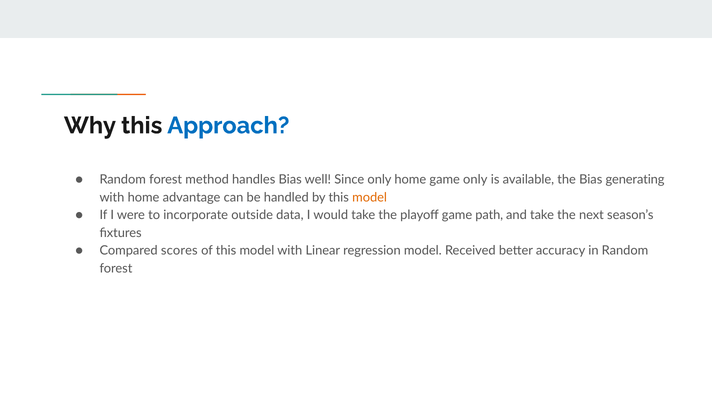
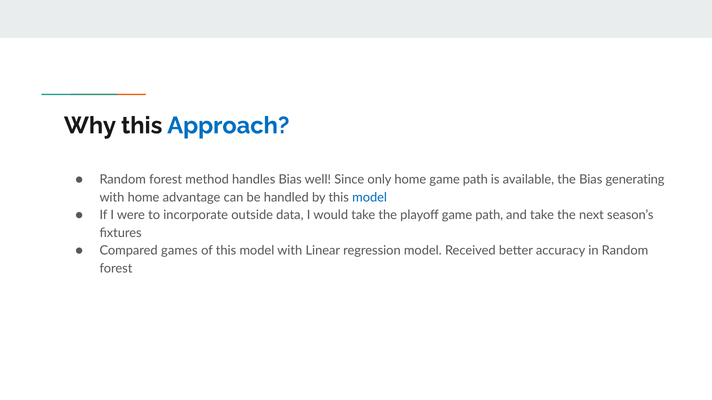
home game only: only -> path
model at (370, 198) colour: orange -> blue
scores: scores -> games
